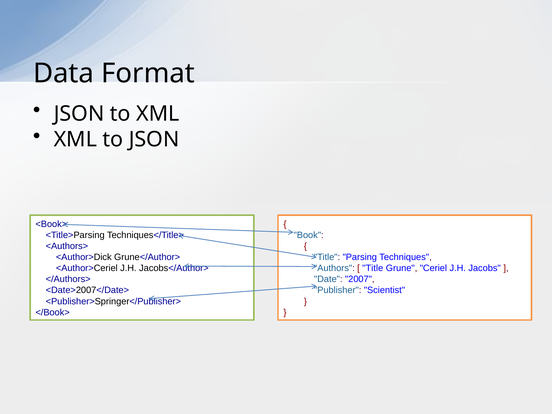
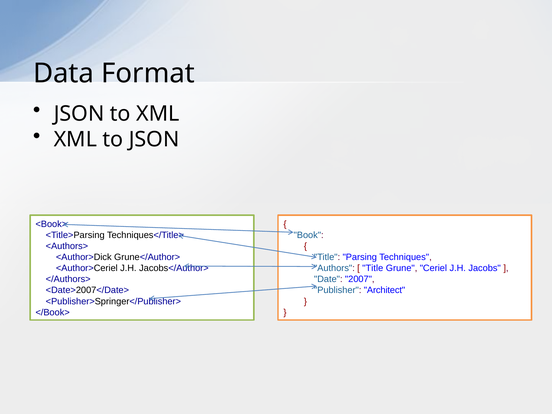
Scientist: Scientist -> Architect
